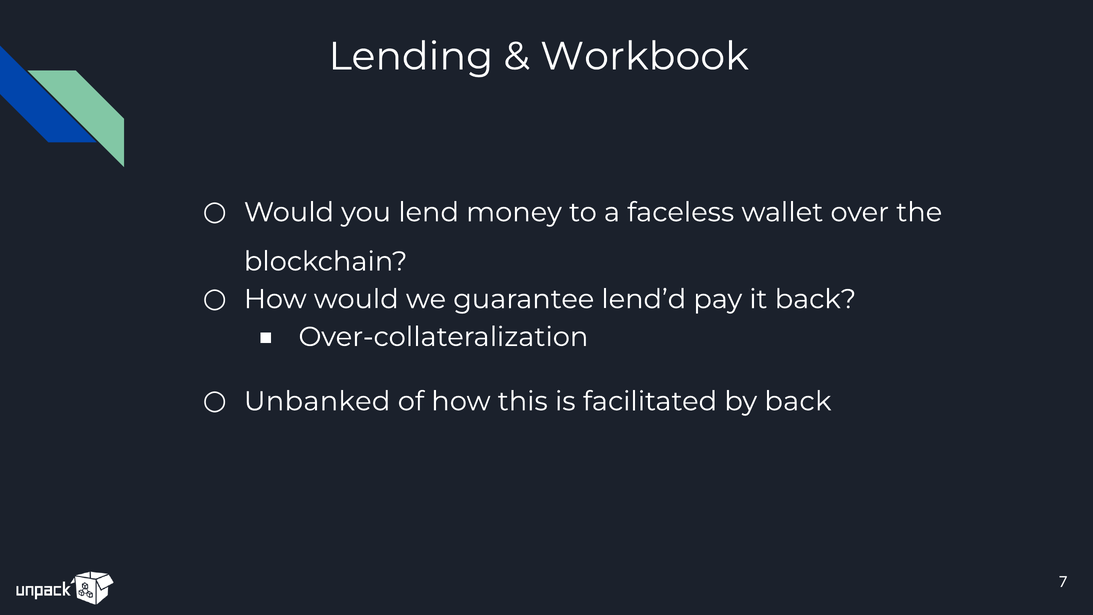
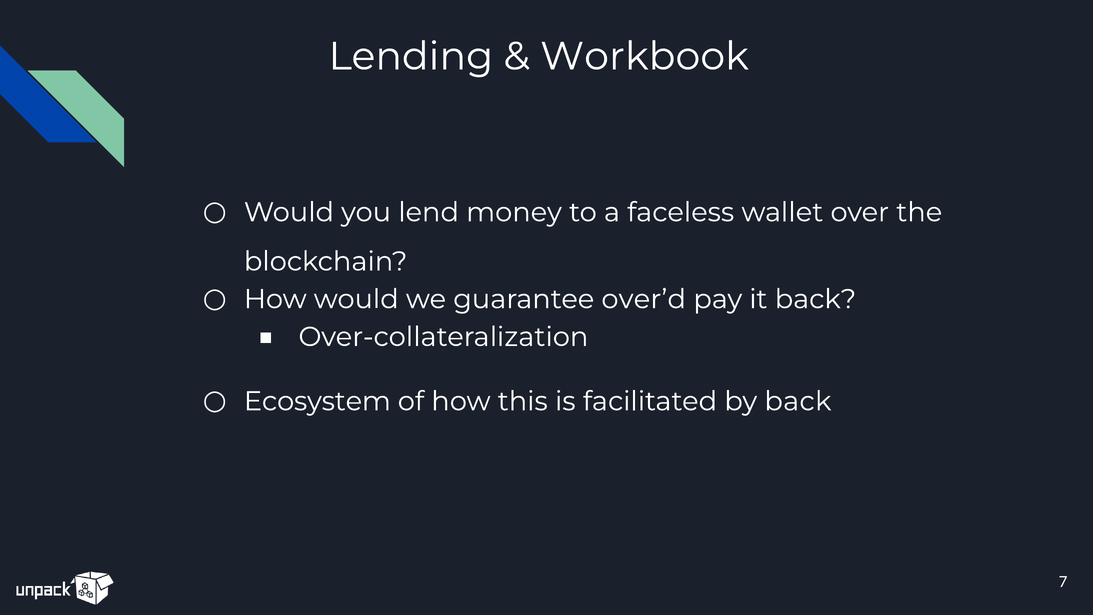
lend’d: lend’d -> over’d
Unbanked: Unbanked -> Ecosystem
